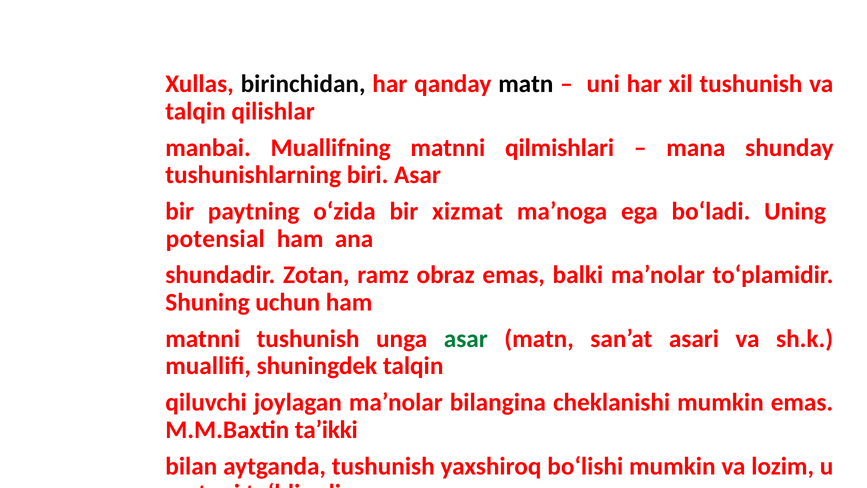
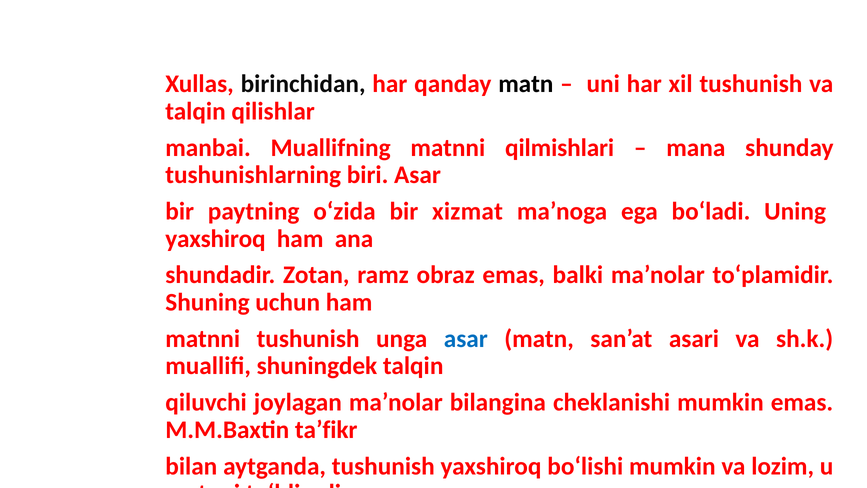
potensial at (215, 239): potensial -> yaxshiroq
asar at (466, 339) colour: green -> blue
ta’ikki: ta’ikki -> ta’fikr
